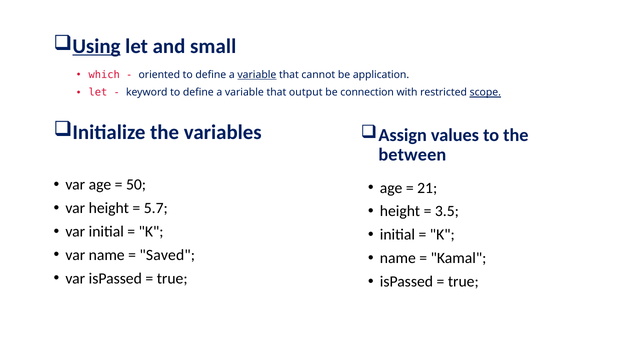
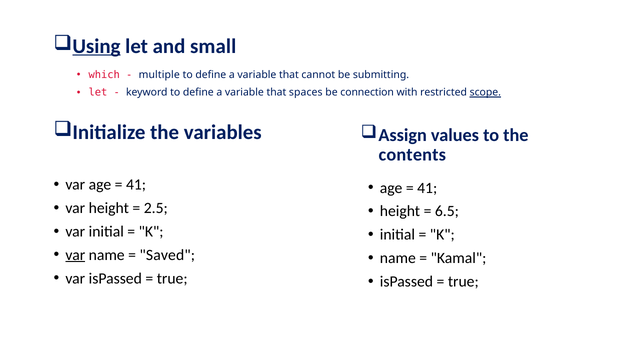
oriented: oriented -> multiple
variable at (257, 75) underline: present -> none
application: application -> submitting
output: output -> spaces
between: between -> contents
50 at (136, 185): 50 -> 41
21 at (427, 188): 21 -> 41
5.7: 5.7 -> 2.5
3.5: 3.5 -> 6.5
var at (75, 255) underline: none -> present
